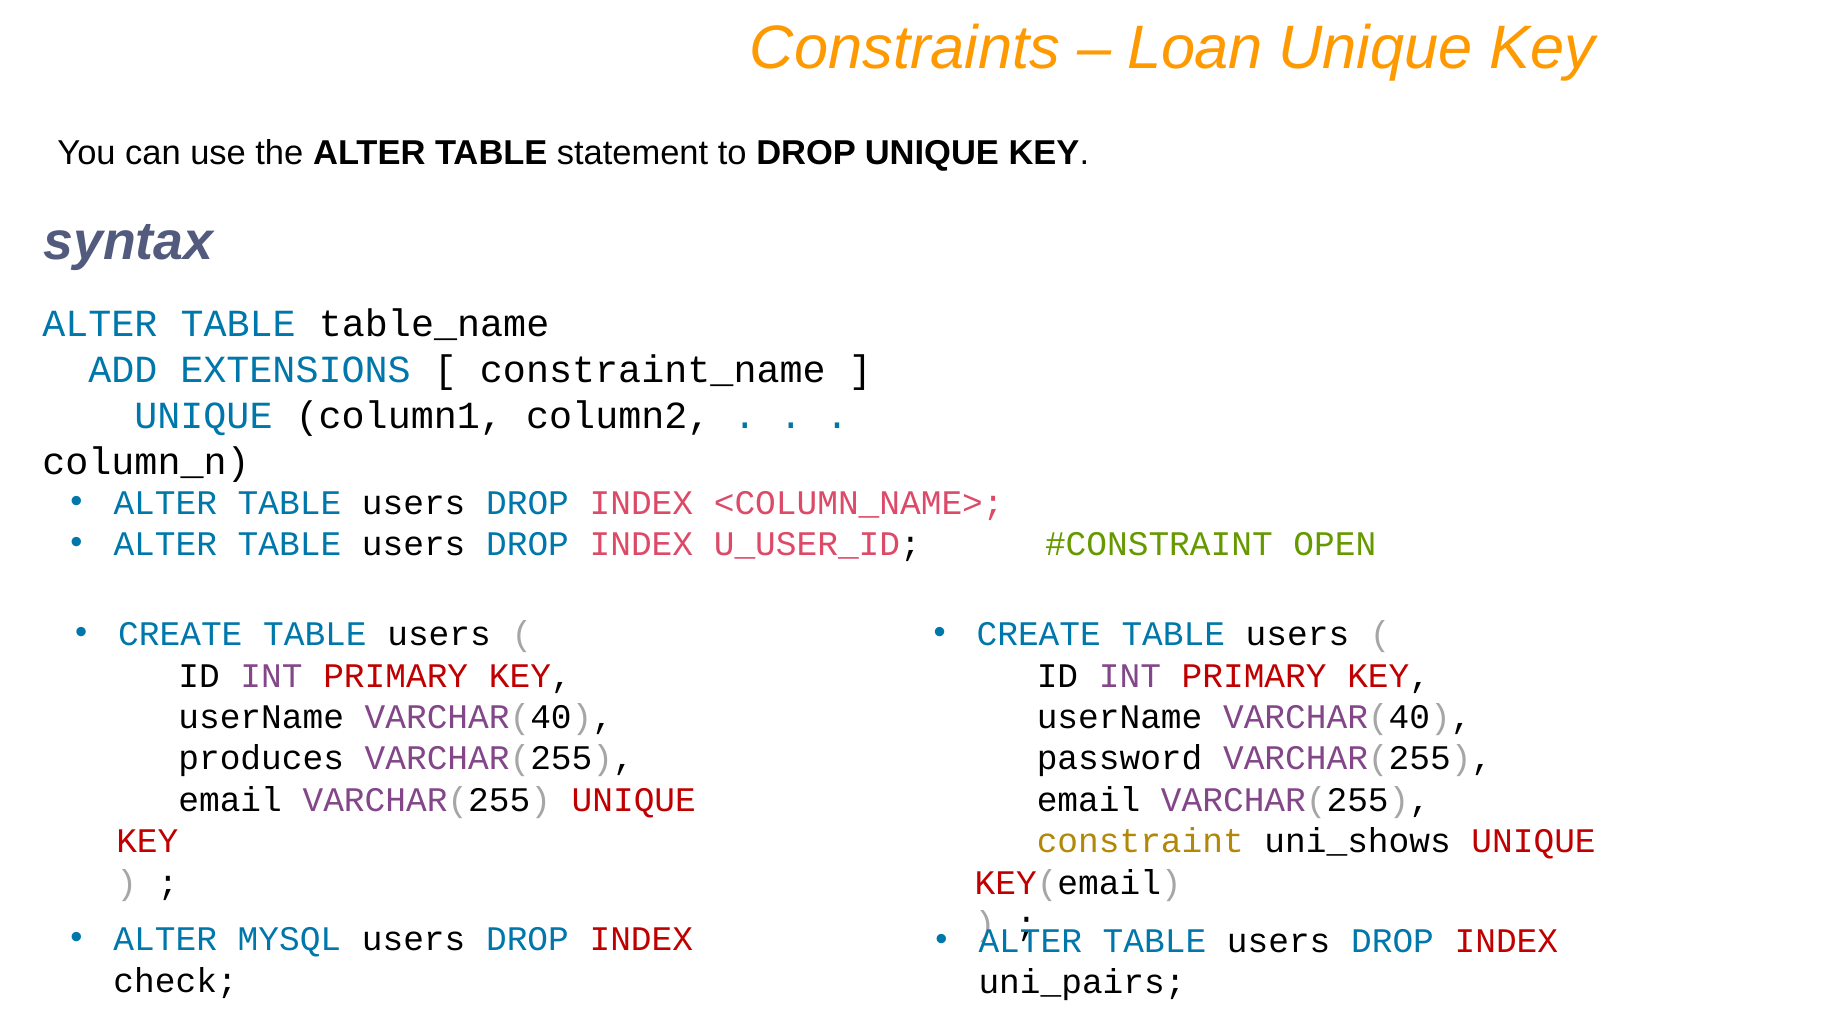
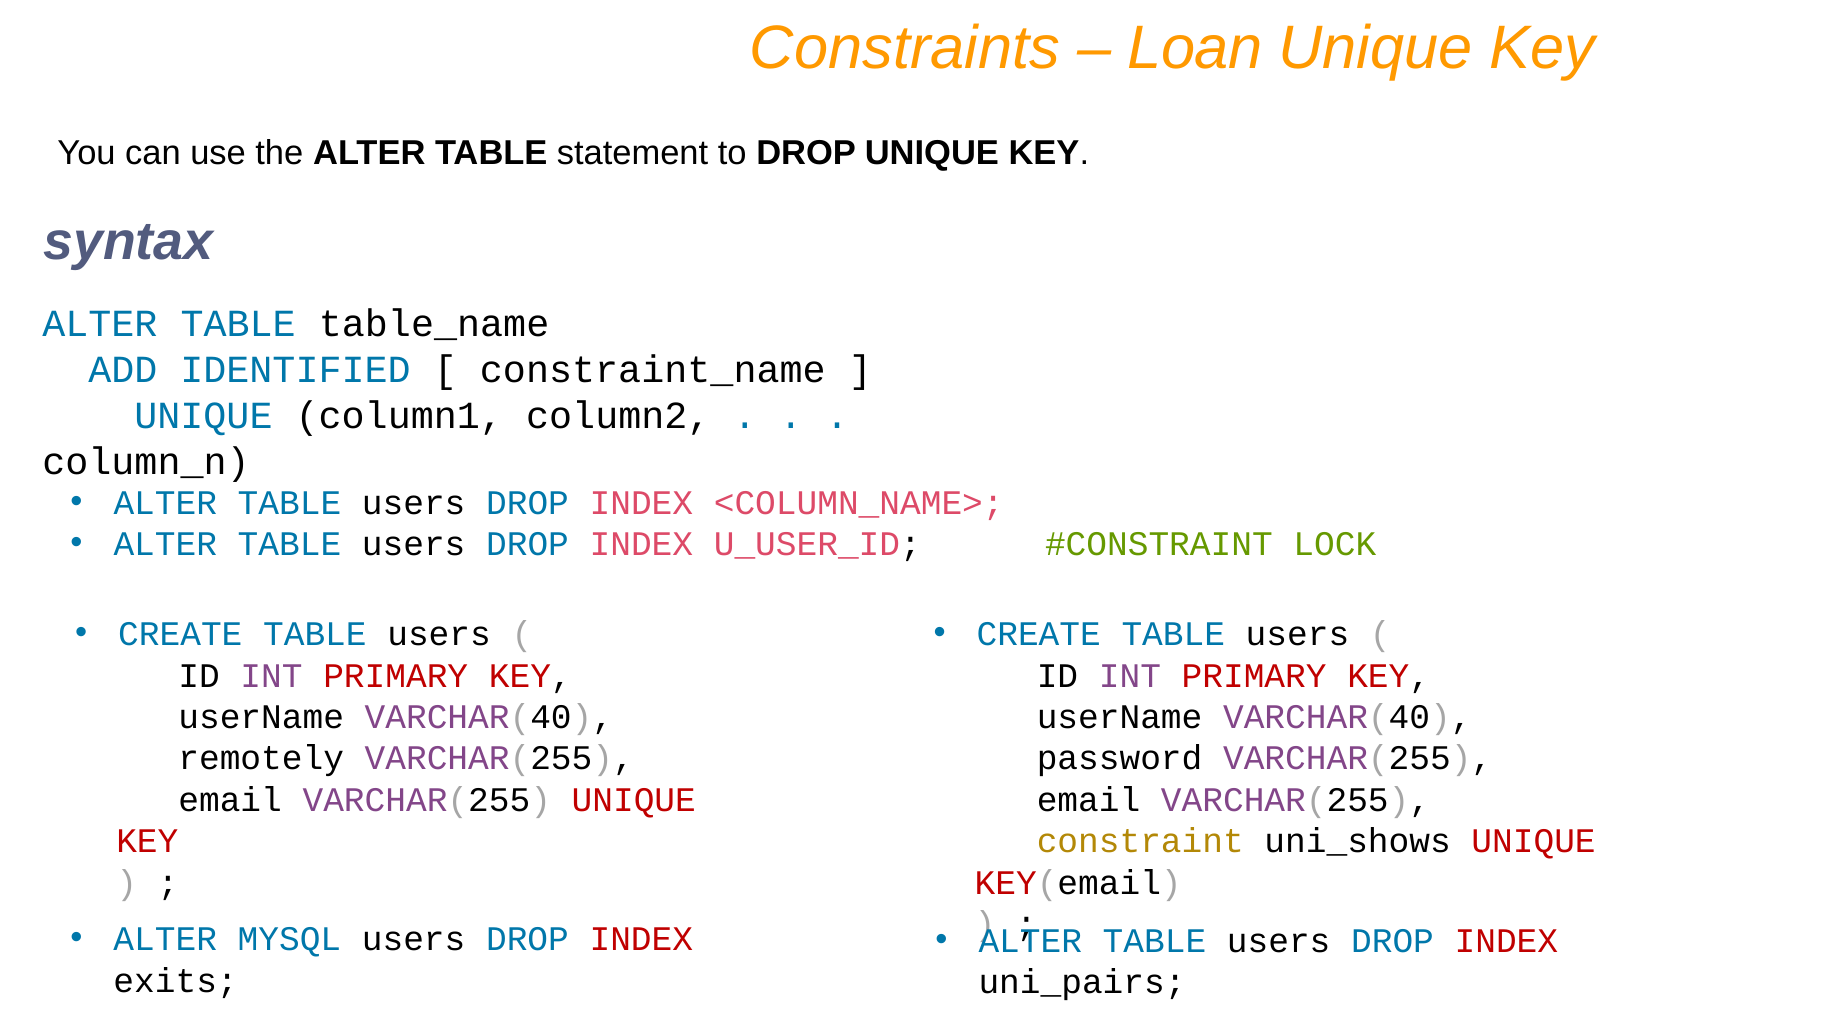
EXTENSIONS: EXTENSIONS -> IDENTIFIED
OPEN: OPEN -> LOCK
produces: produces -> remotely
check: check -> exits
